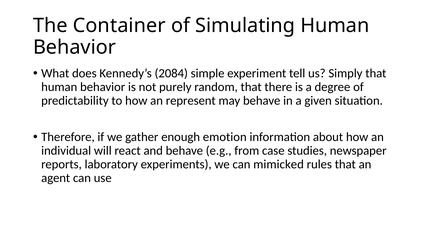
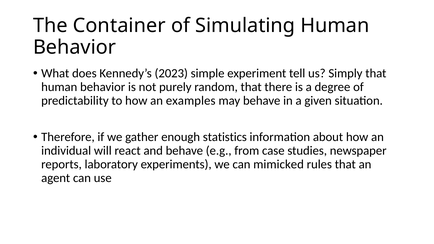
2084: 2084 -> 2023
represent: represent -> examples
emotion: emotion -> statistics
